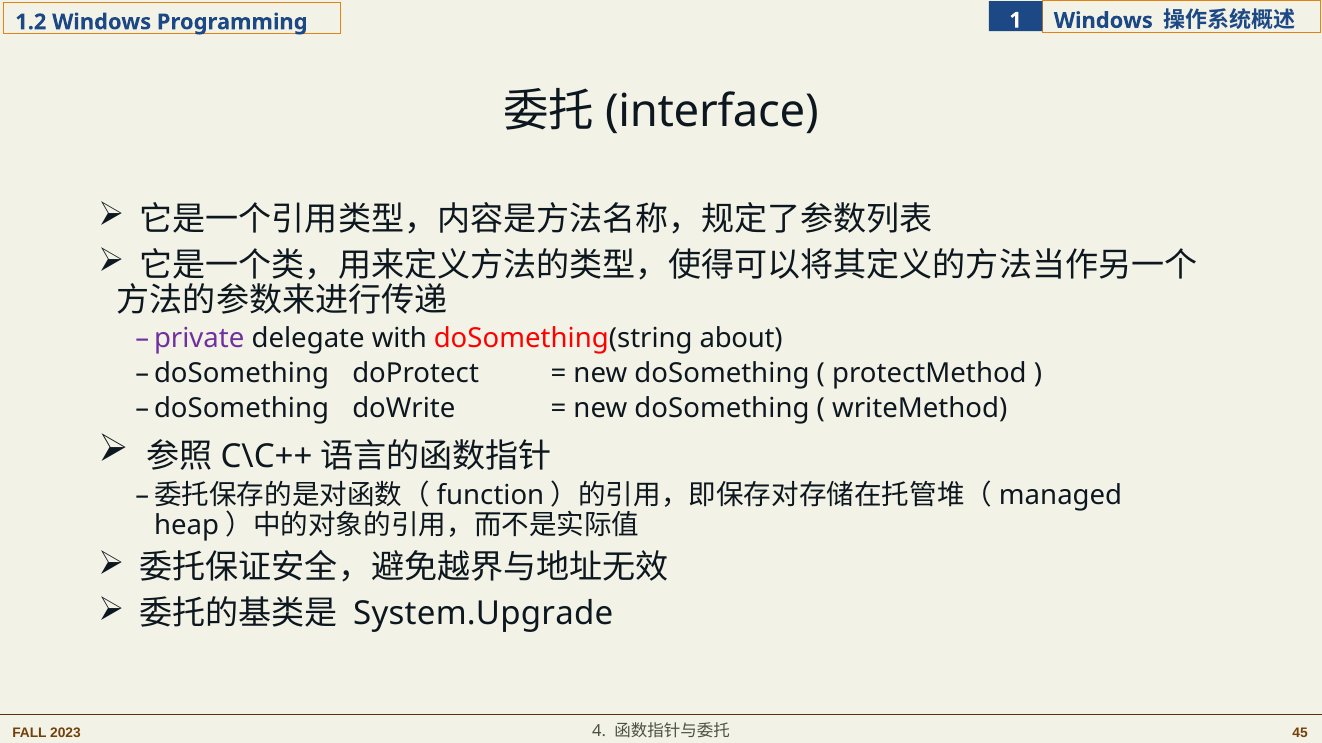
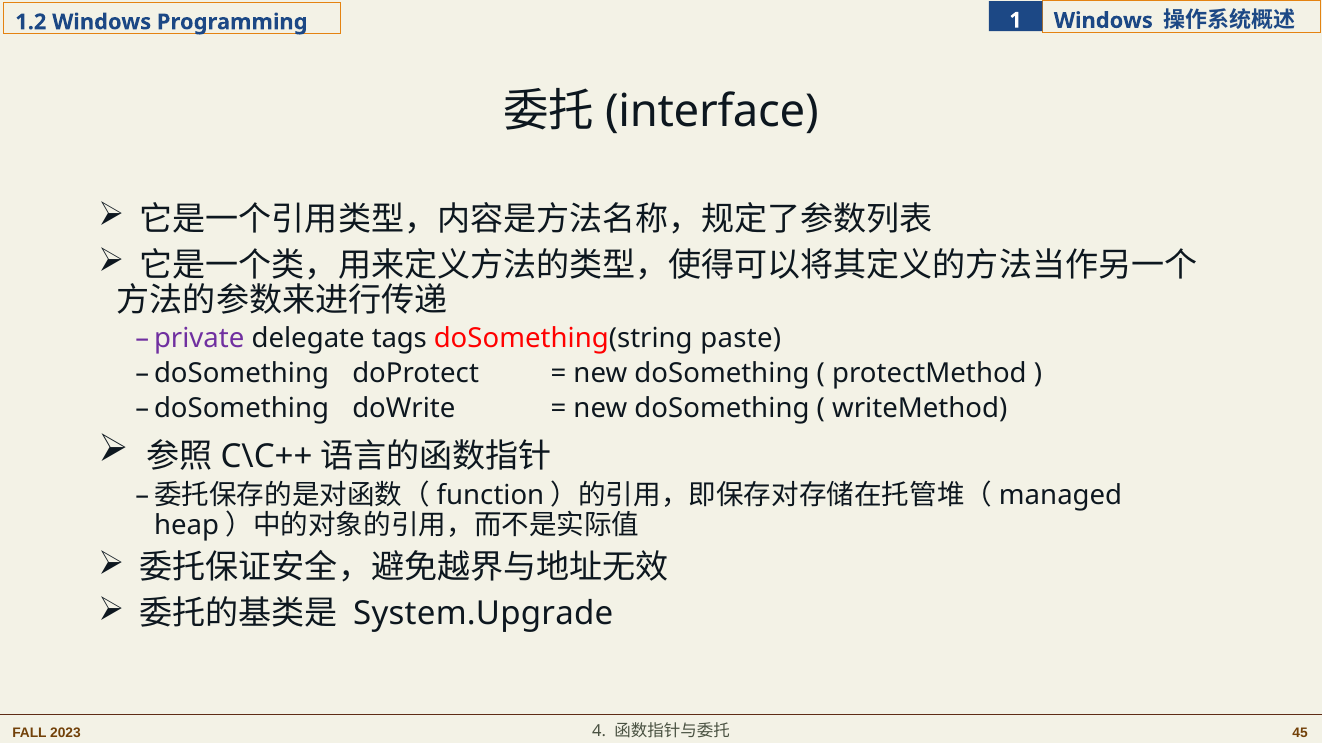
with: with -> tags
about: about -> paste
